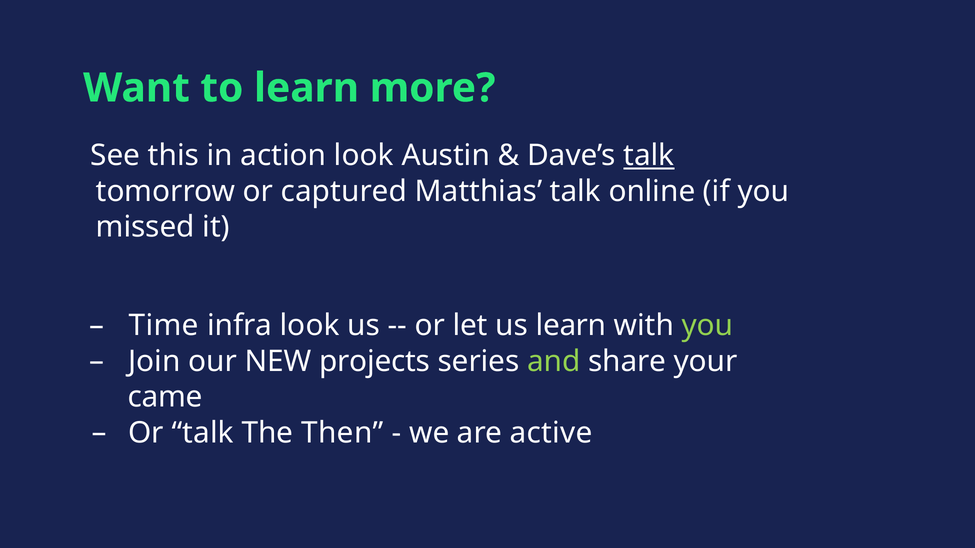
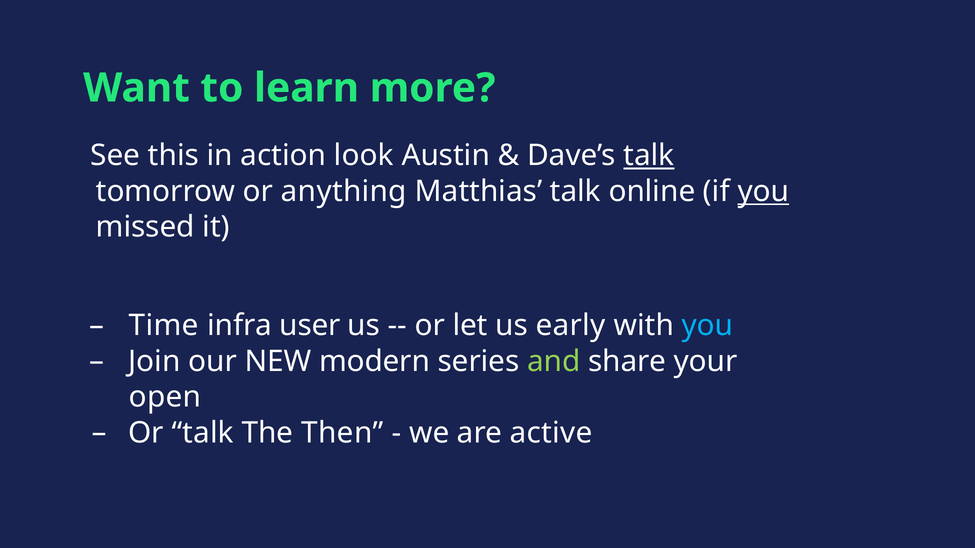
captured: captured -> anything
you at (763, 192) underline: none -> present
infra look: look -> user
us learn: learn -> early
you at (707, 326) colour: light green -> light blue
projects: projects -> modern
came: came -> open
